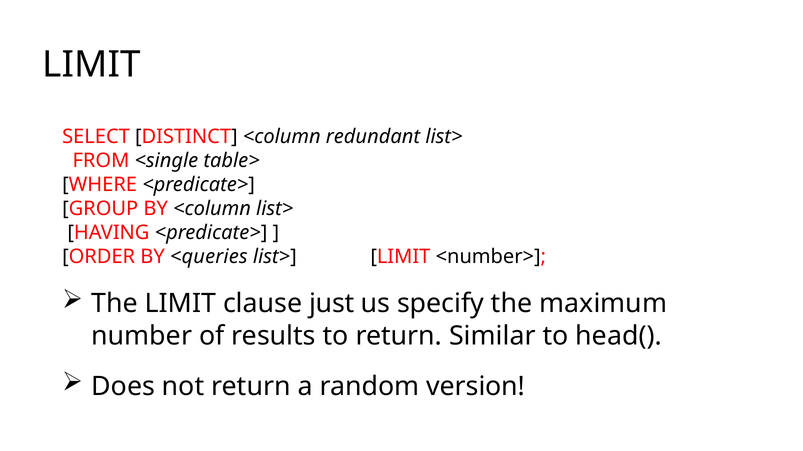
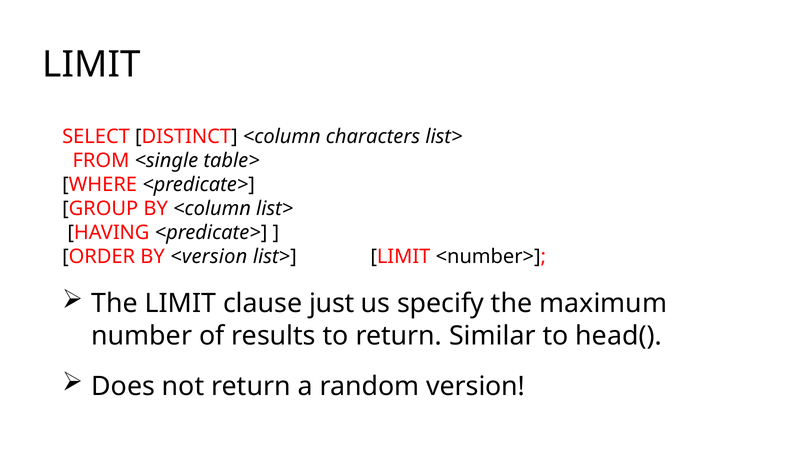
redundant: redundant -> characters
<queries: <queries -> <version
